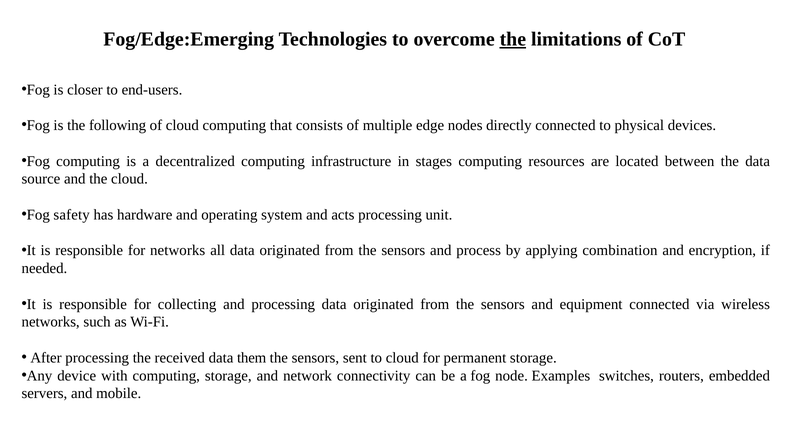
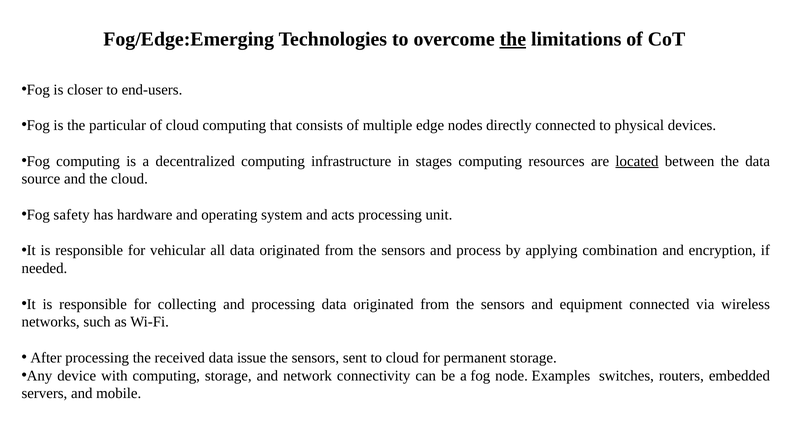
following: following -> particular
located underline: none -> present
for networks: networks -> vehicular
them: them -> issue
